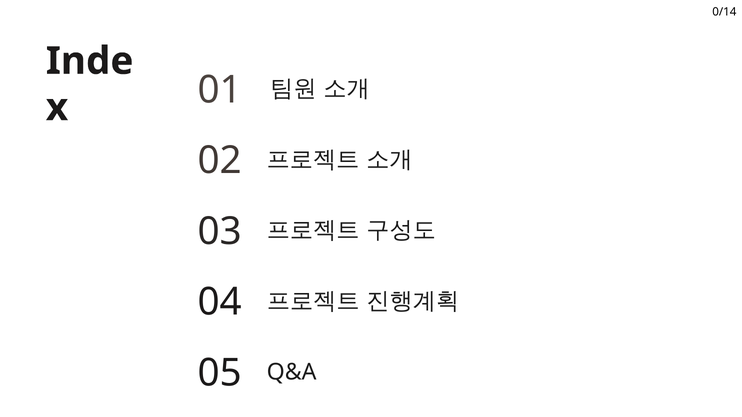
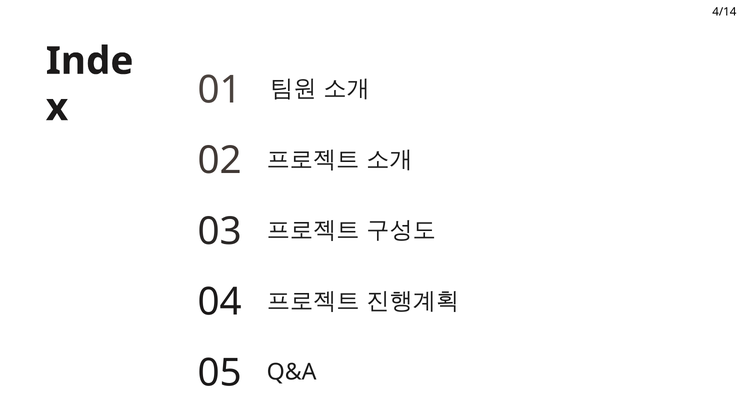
0/14: 0/14 -> 4/14
